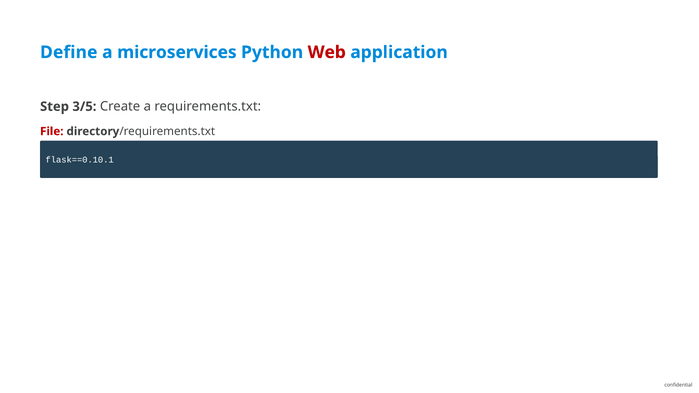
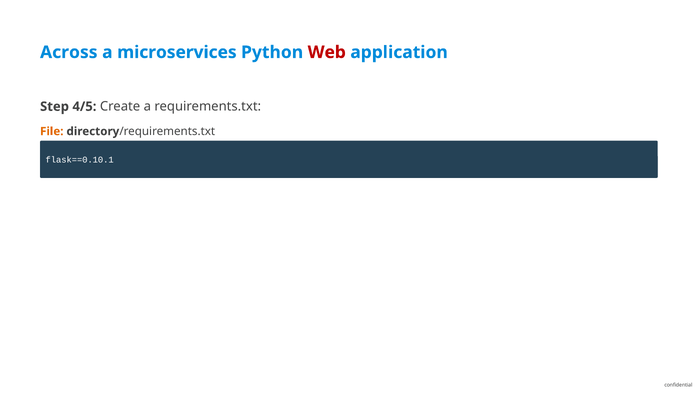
Define: Define -> Across
3/5: 3/5 -> 4/5
File colour: red -> orange
